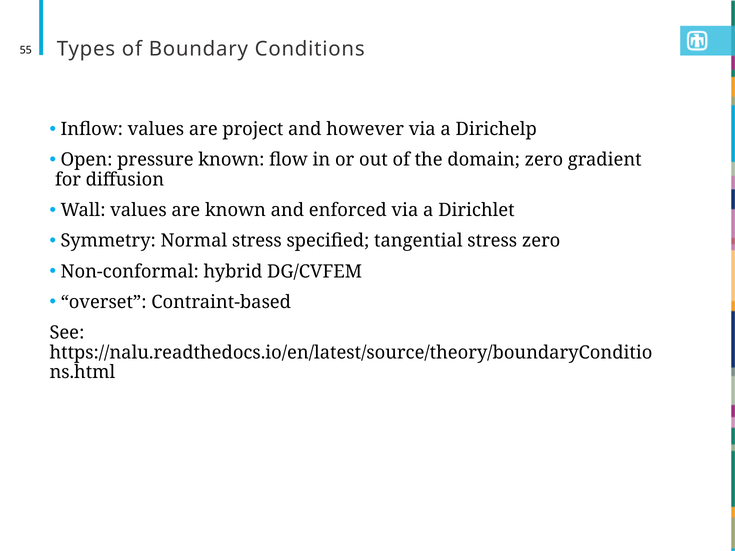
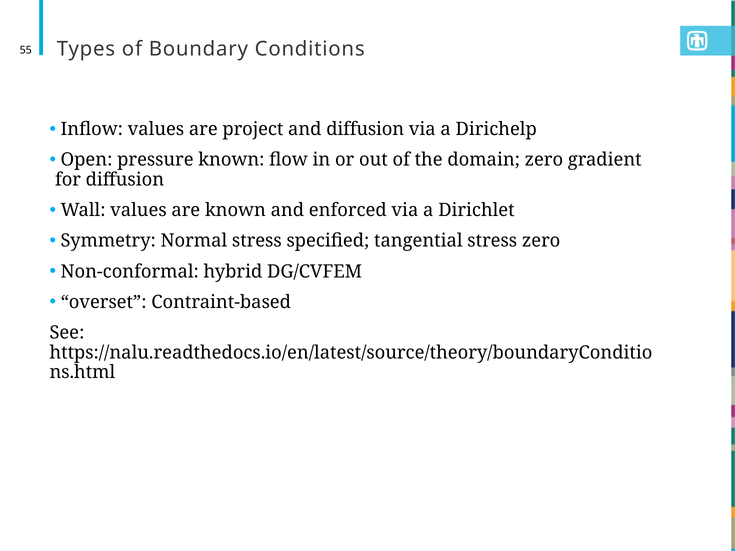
and however: however -> diffusion
